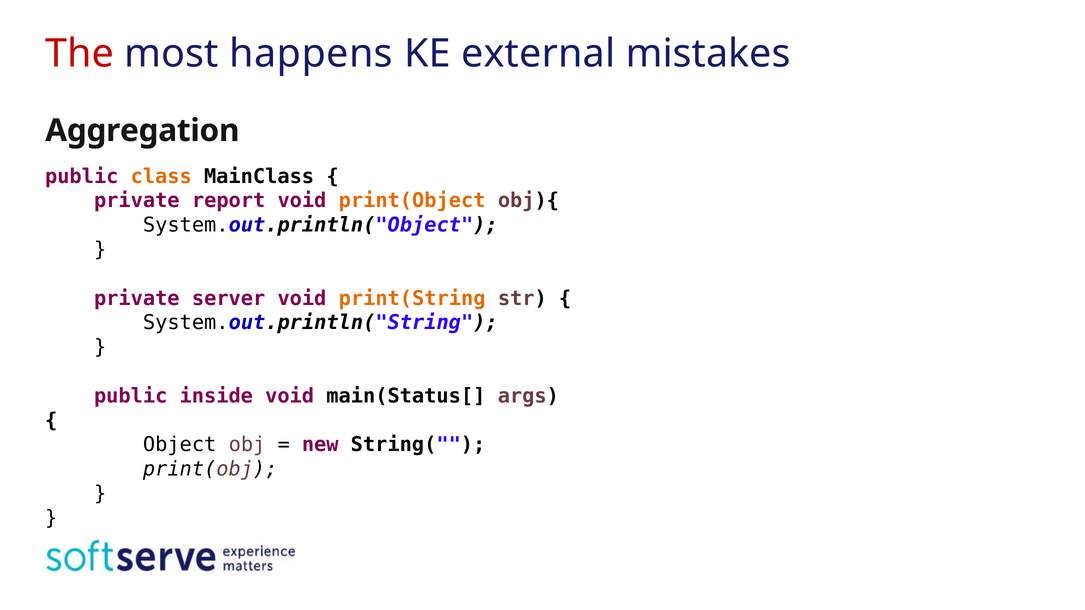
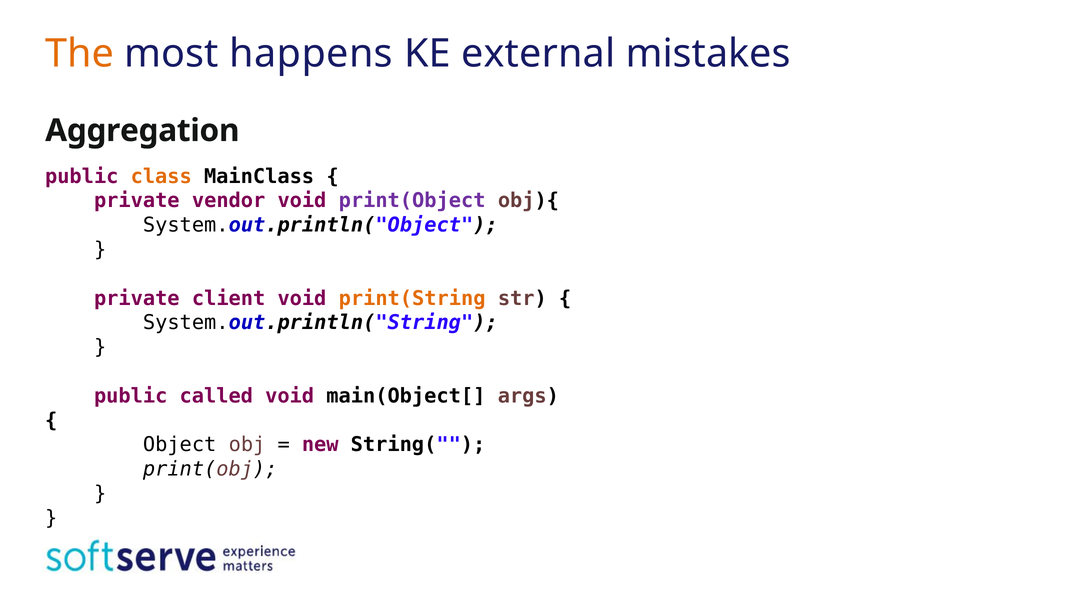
The colour: red -> orange
report: report -> vendor
print(Object colour: orange -> purple
server: server -> client
inside: inside -> called
main(Status[: main(Status[ -> main(Object[
